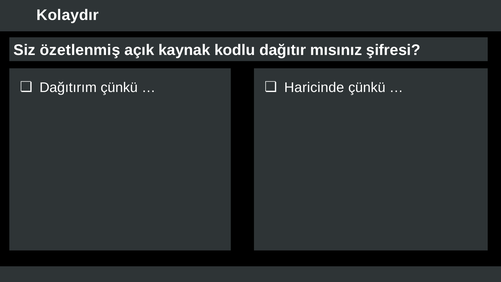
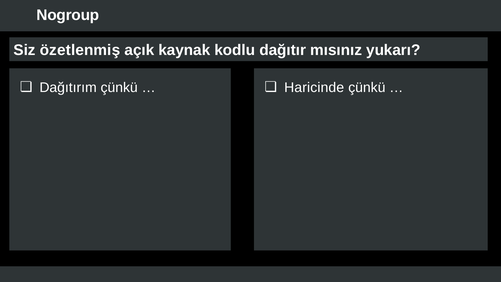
Kolaydır: Kolaydır -> Nogroup
şifresi: şifresi -> yukarı
